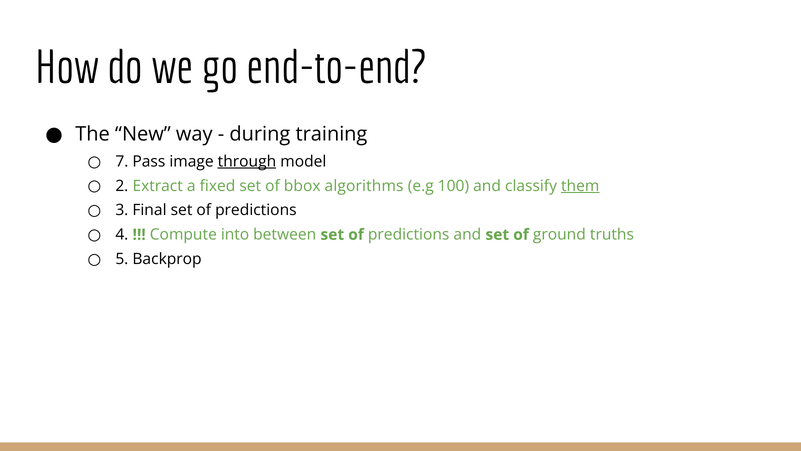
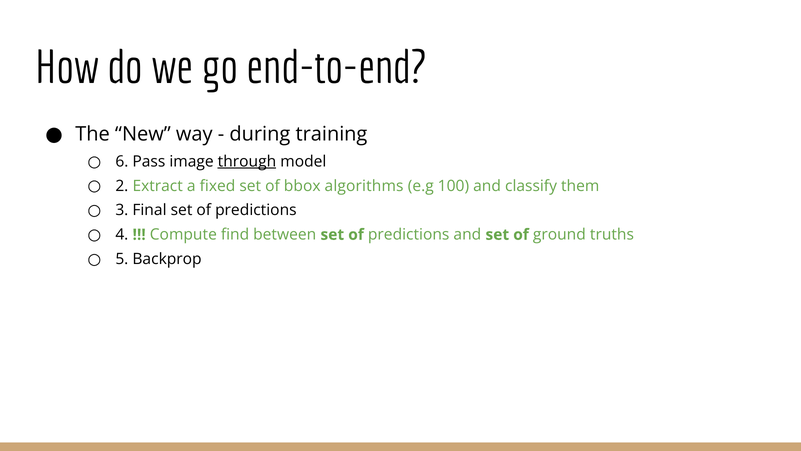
7: 7 -> 6
them underline: present -> none
into: into -> find
